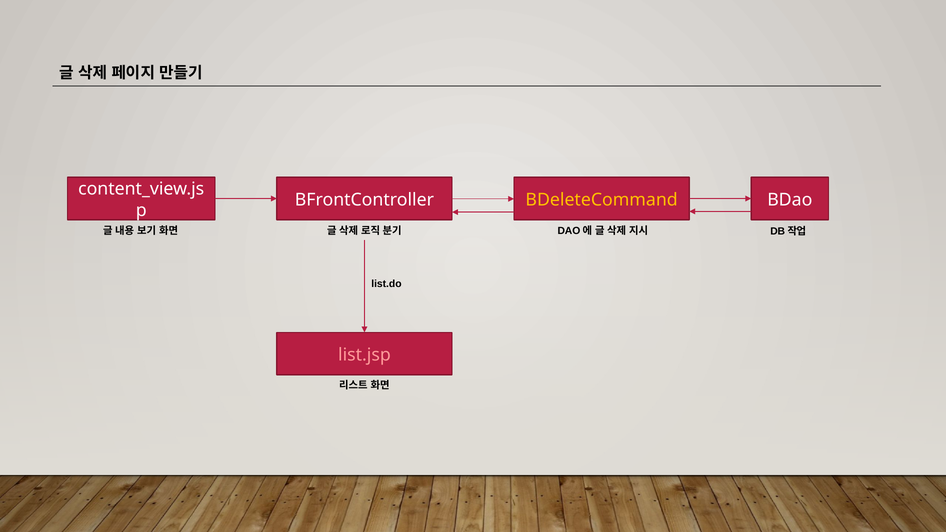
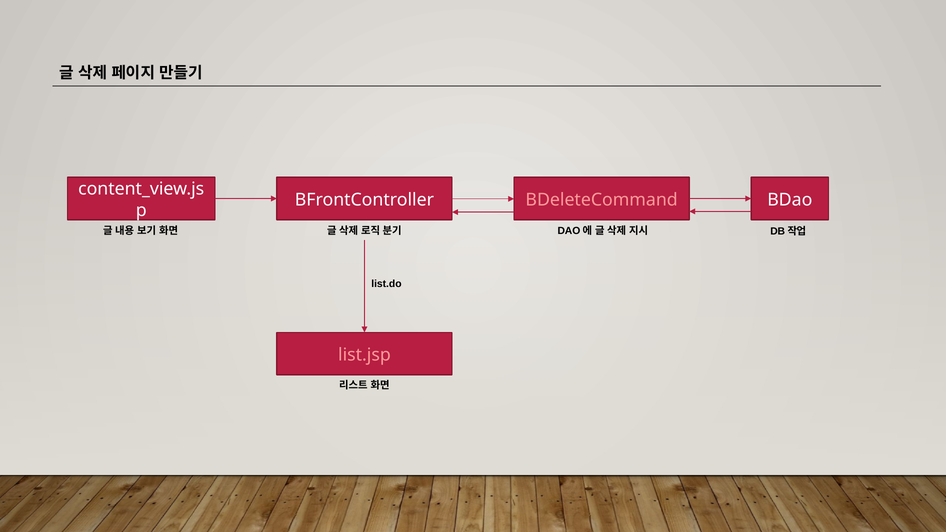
BDeleteCommand colour: yellow -> pink
